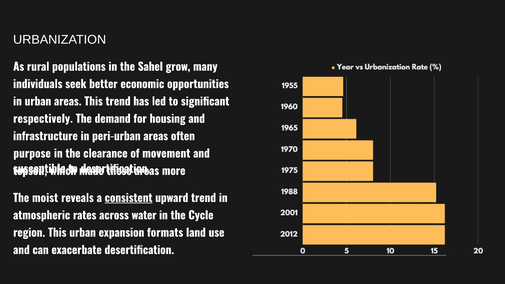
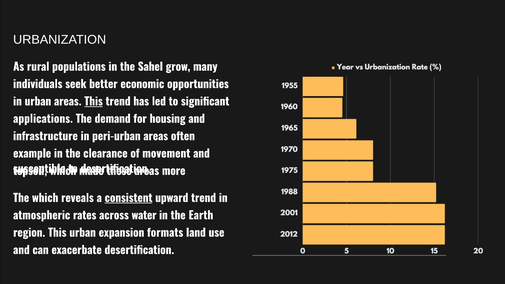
This at (94, 102) underline: none -> present
respectively: respectively -> applications
purpose: purpose -> example
The moist: moist -> which
Cycle: Cycle -> Earth
